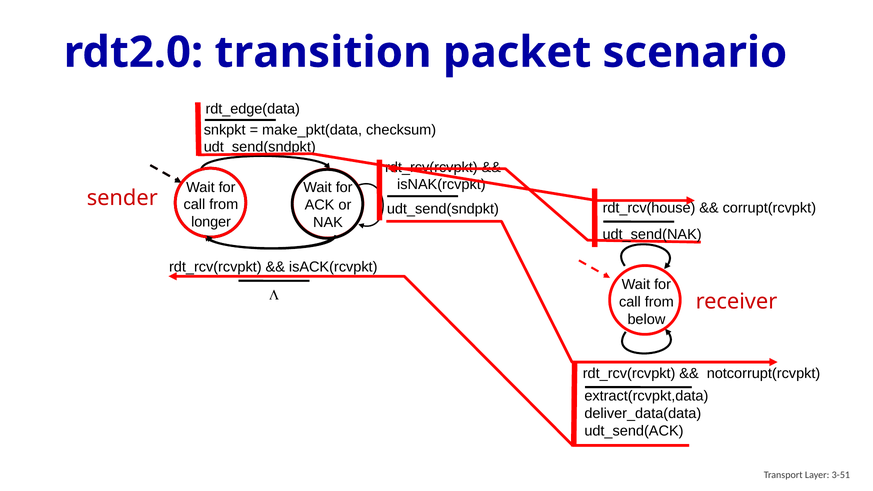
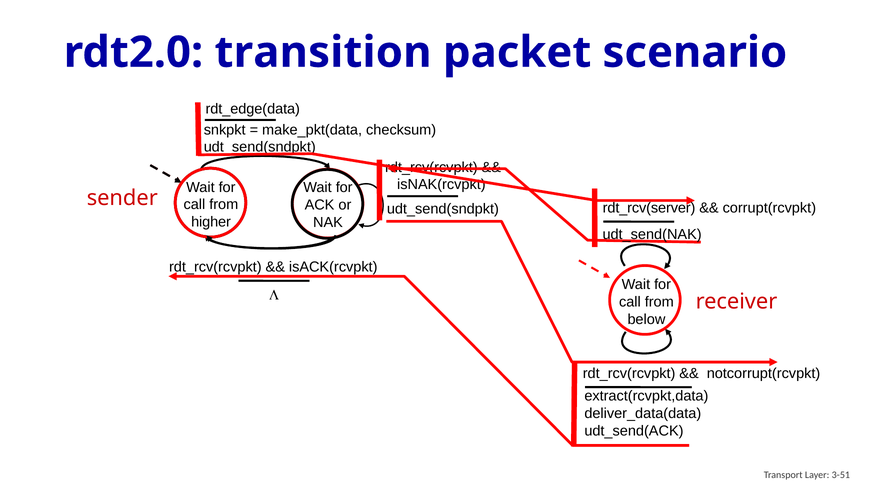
rdt_rcv(house: rdt_rcv(house -> rdt_rcv(server
longer: longer -> higher
